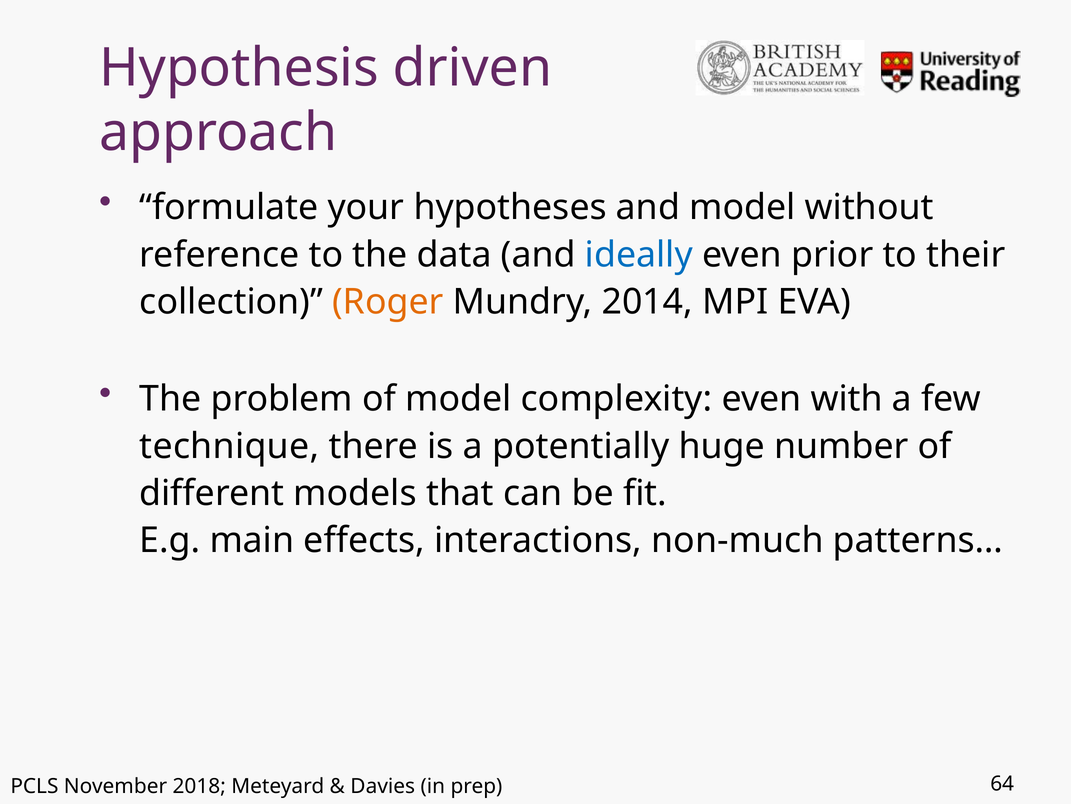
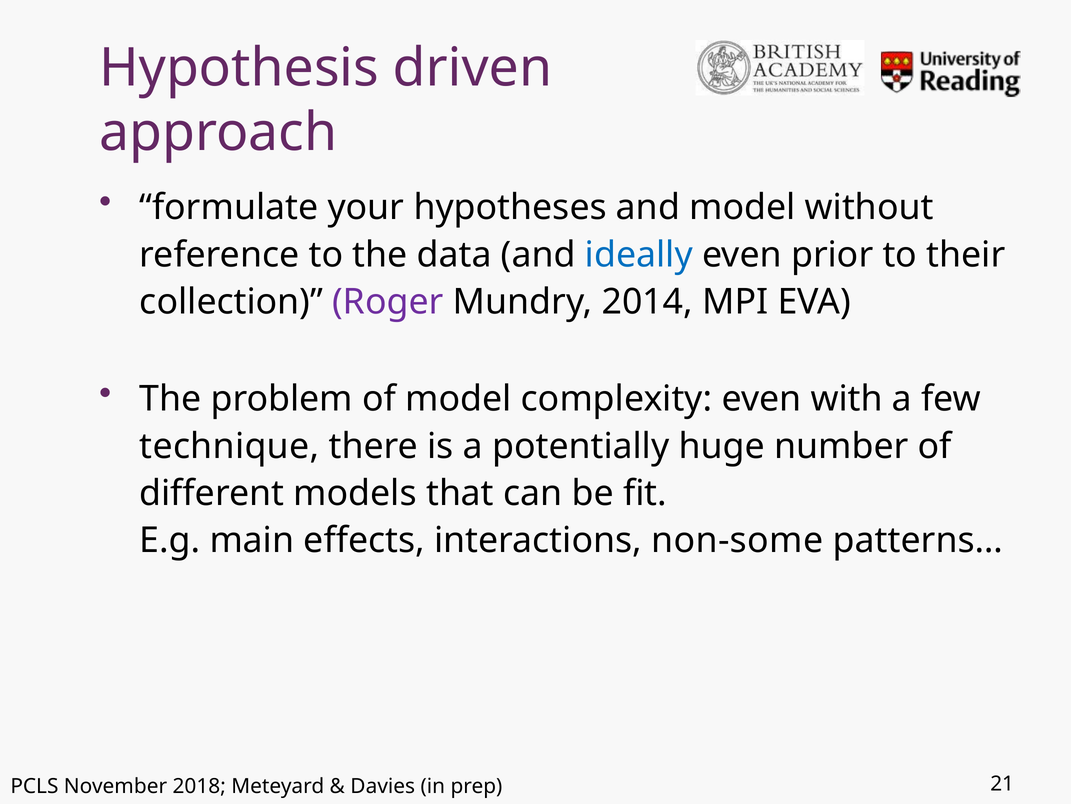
Roger colour: orange -> purple
non-much: non-much -> non-some
64: 64 -> 21
